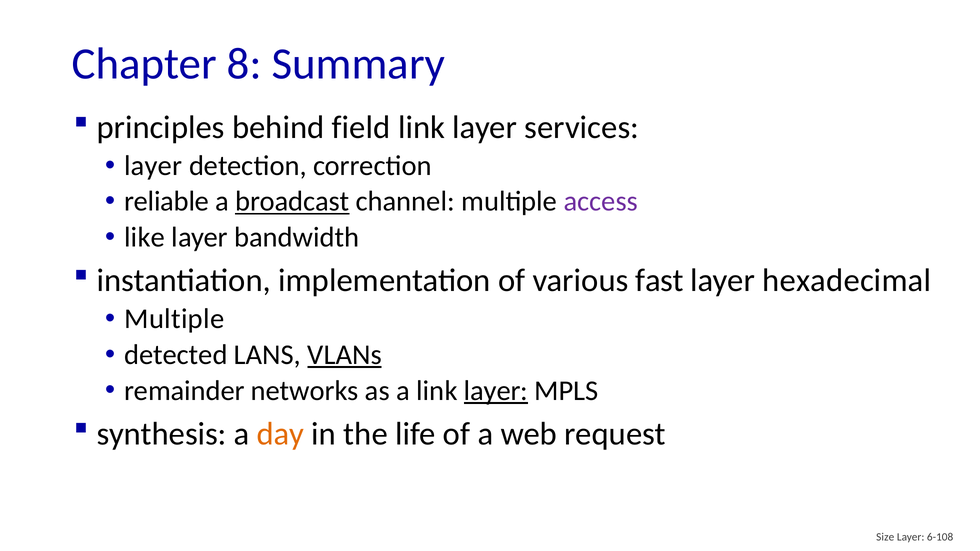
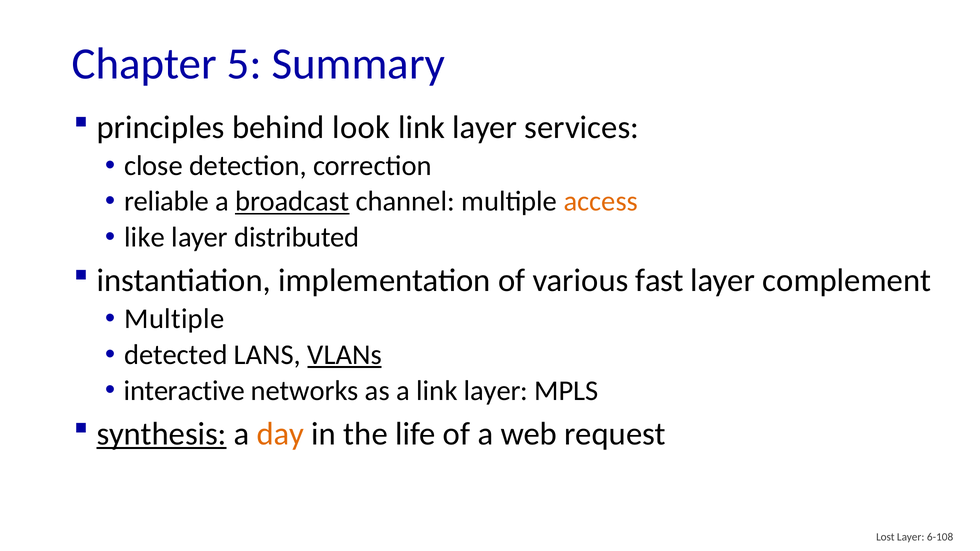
8: 8 -> 5
field: field -> look
layer at (153, 166): layer -> close
access colour: purple -> orange
bandwidth: bandwidth -> distributed
hexadecimal: hexadecimal -> complement
remainder: remainder -> interactive
layer at (496, 391) underline: present -> none
synthesis underline: none -> present
Size: Size -> Lost
